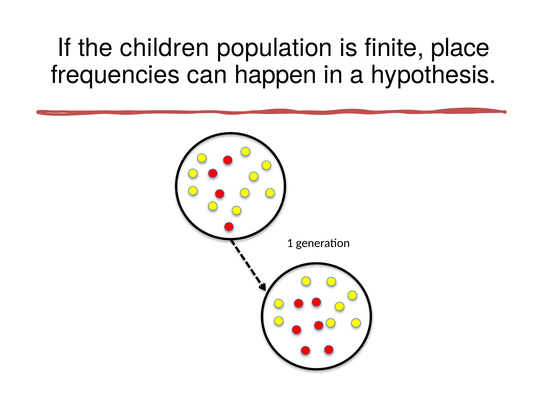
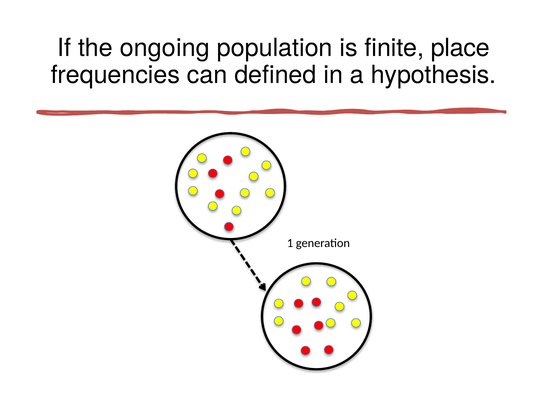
children: children -> ongoing
happen: happen -> defined
